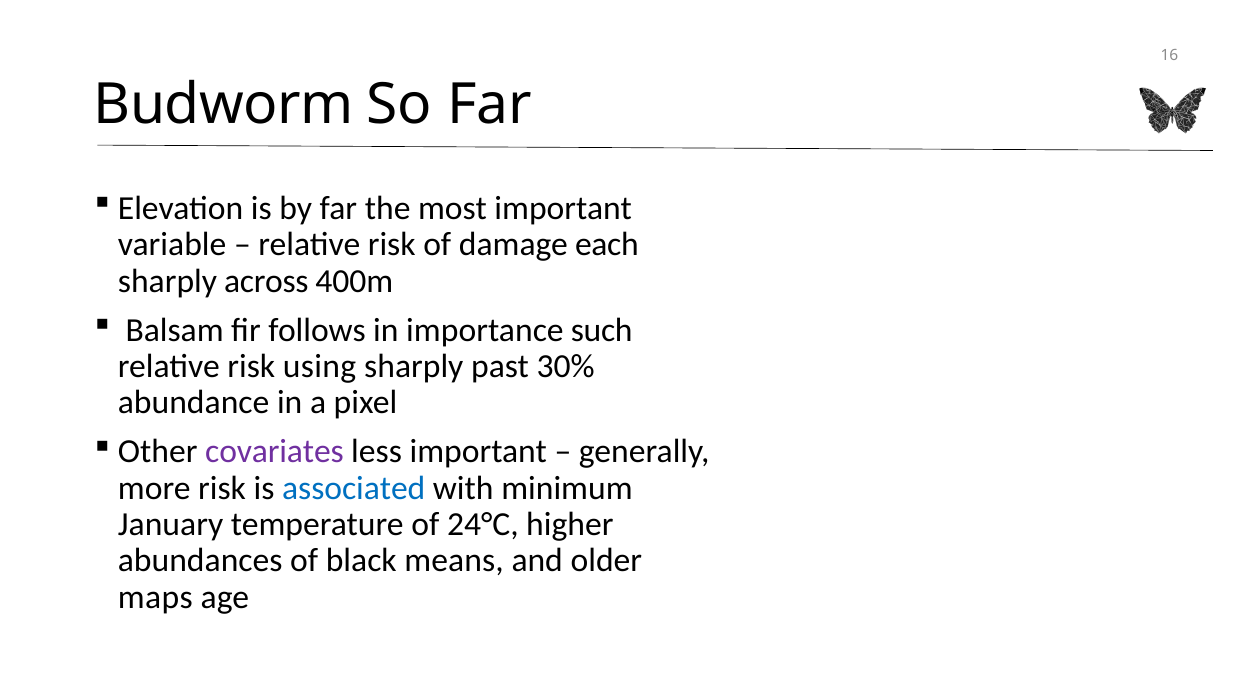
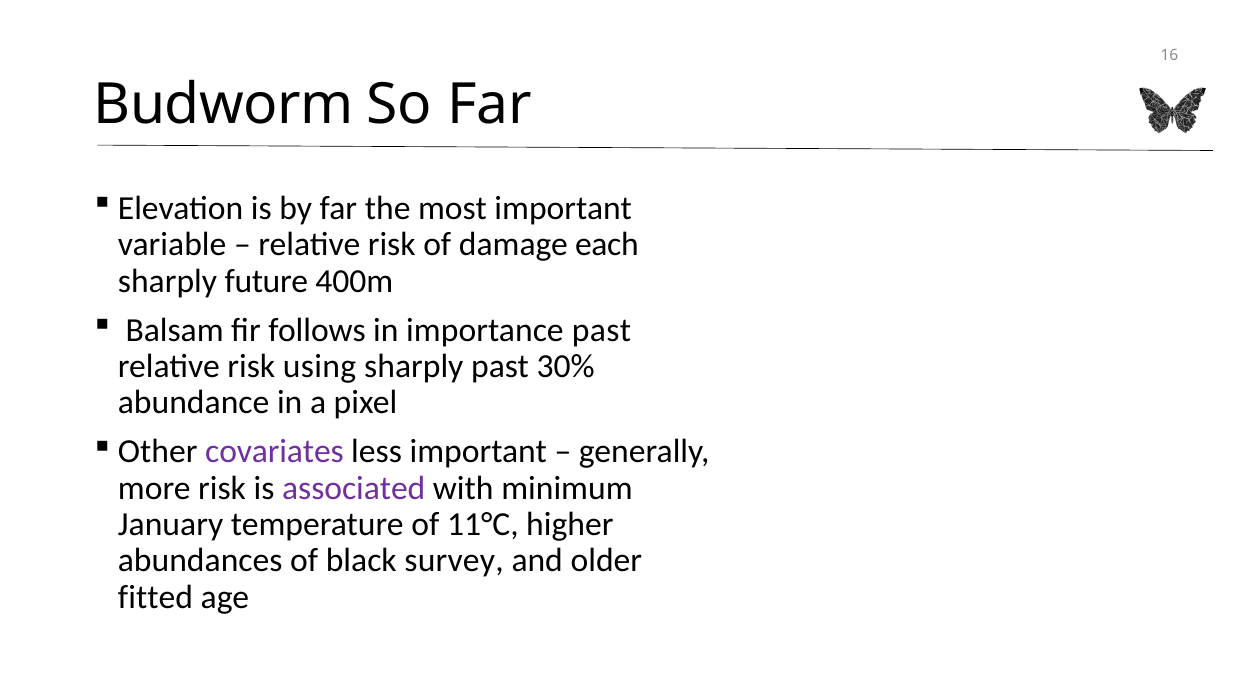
across: across -> future
importance such: such -> past
associated colour: blue -> purple
24°C: 24°C -> 11°C
means: means -> survey
maps: maps -> fitted
